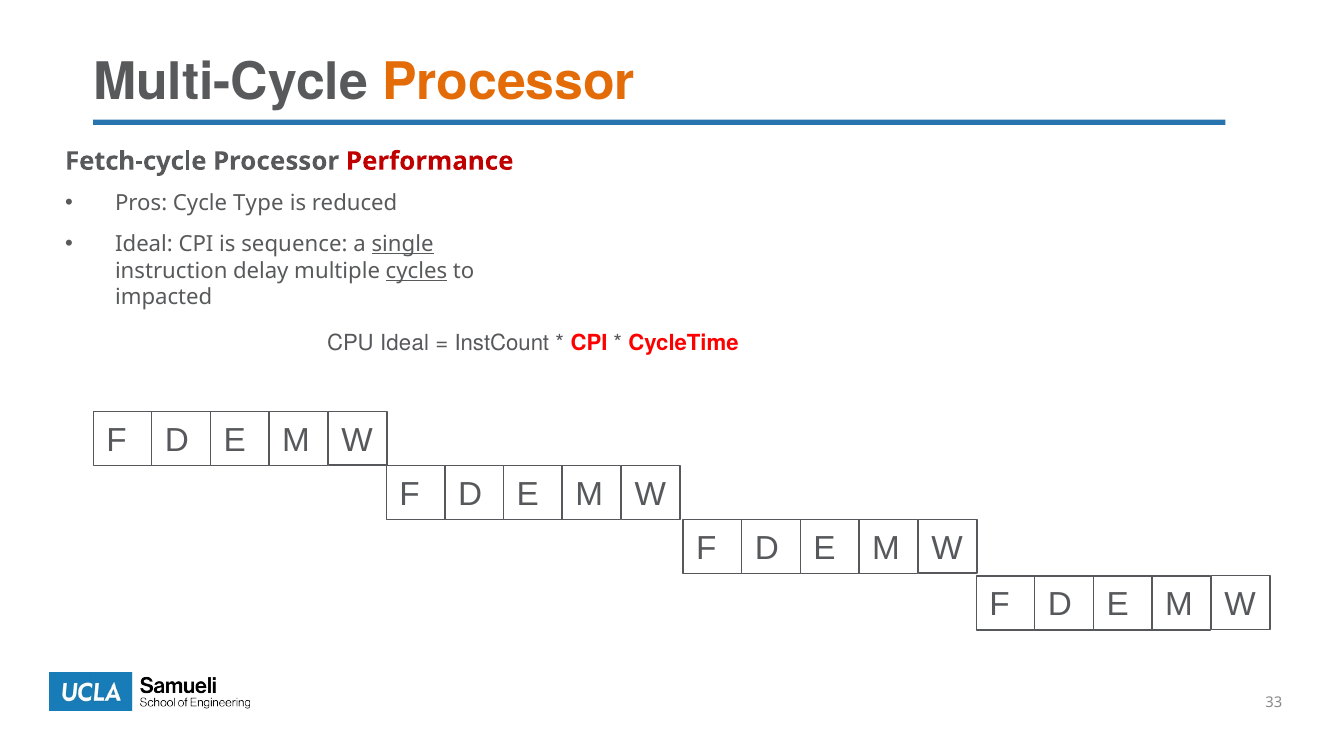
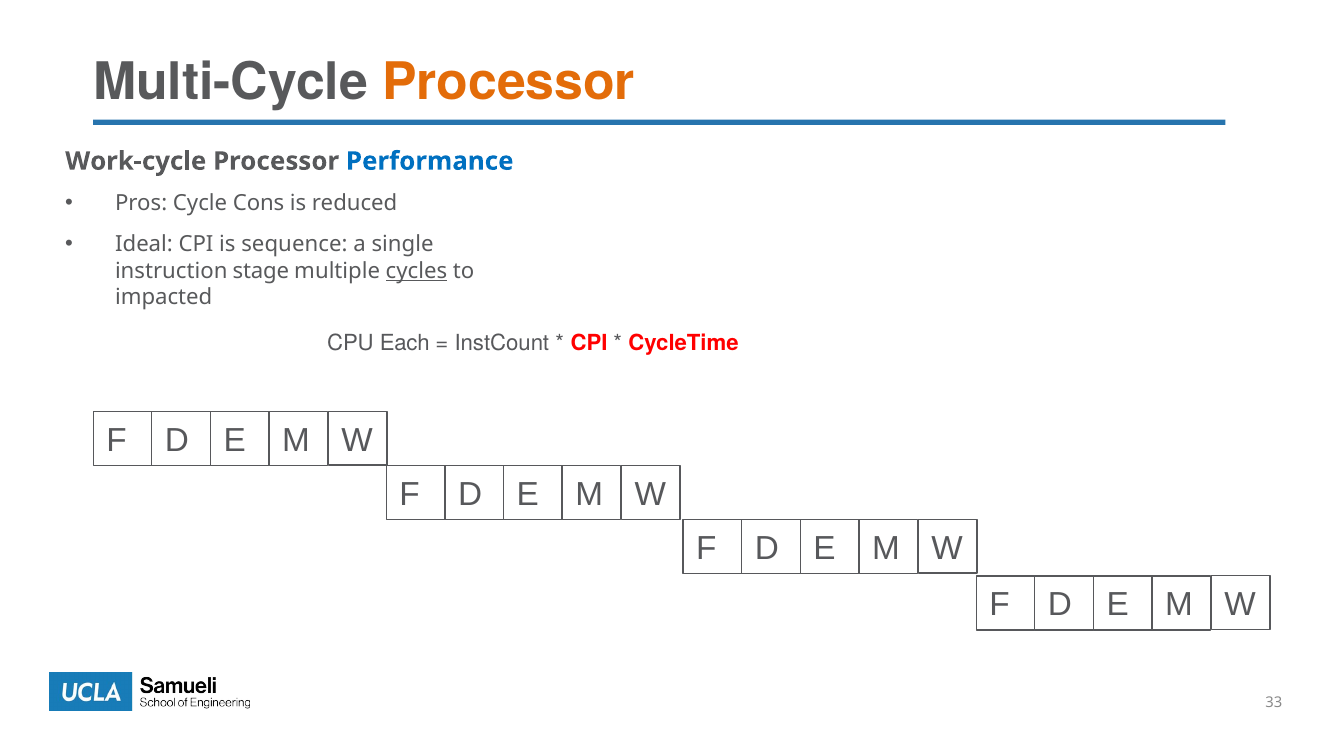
Fetch-cycle: Fetch-cycle -> Work-cycle
Performance colour: red -> blue
Type: Type -> Cons
single underline: present -> none
delay: delay -> stage
CPU Ideal: Ideal -> Each
